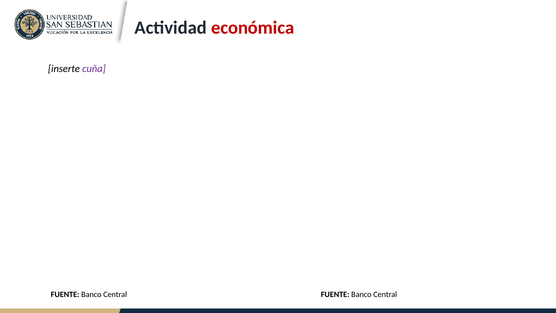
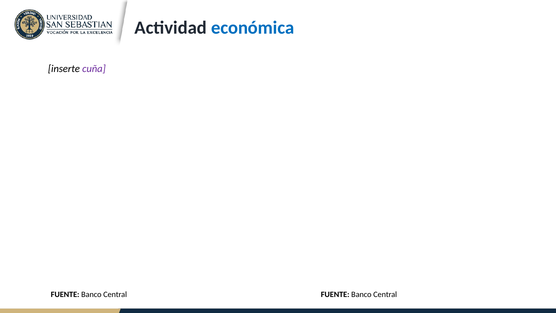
económica colour: red -> blue
